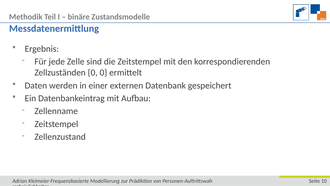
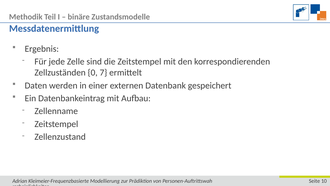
0 0: 0 -> 7
